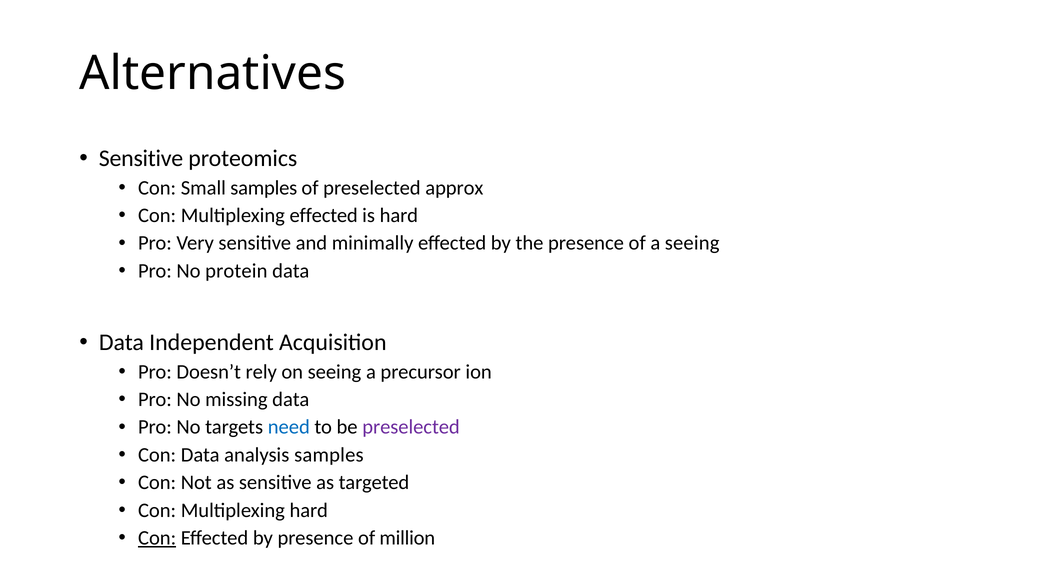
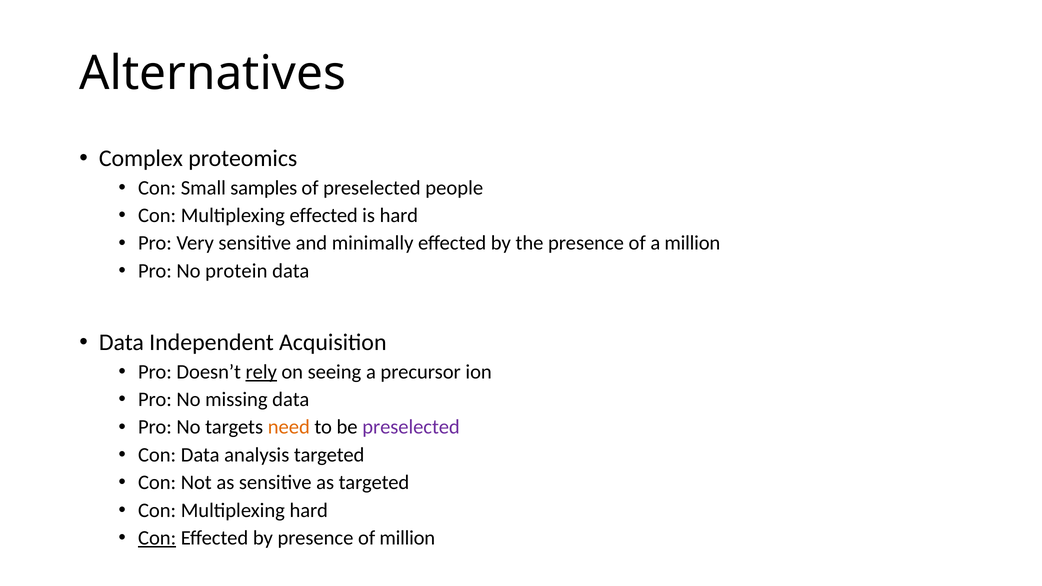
Sensitive at (141, 158): Sensitive -> Complex
approx: approx -> people
a seeing: seeing -> million
rely underline: none -> present
need colour: blue -> orange
analysis samples: samples -> targeted
